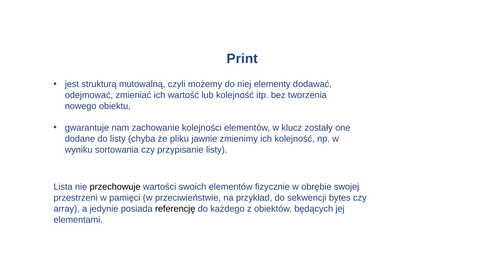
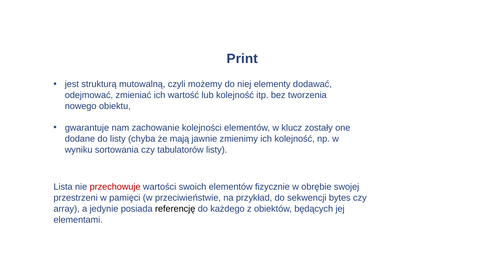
pliku: pliku -> mają
przypisanie: przypisanie -> tabulatorów
przechowuje colour: black -> red
